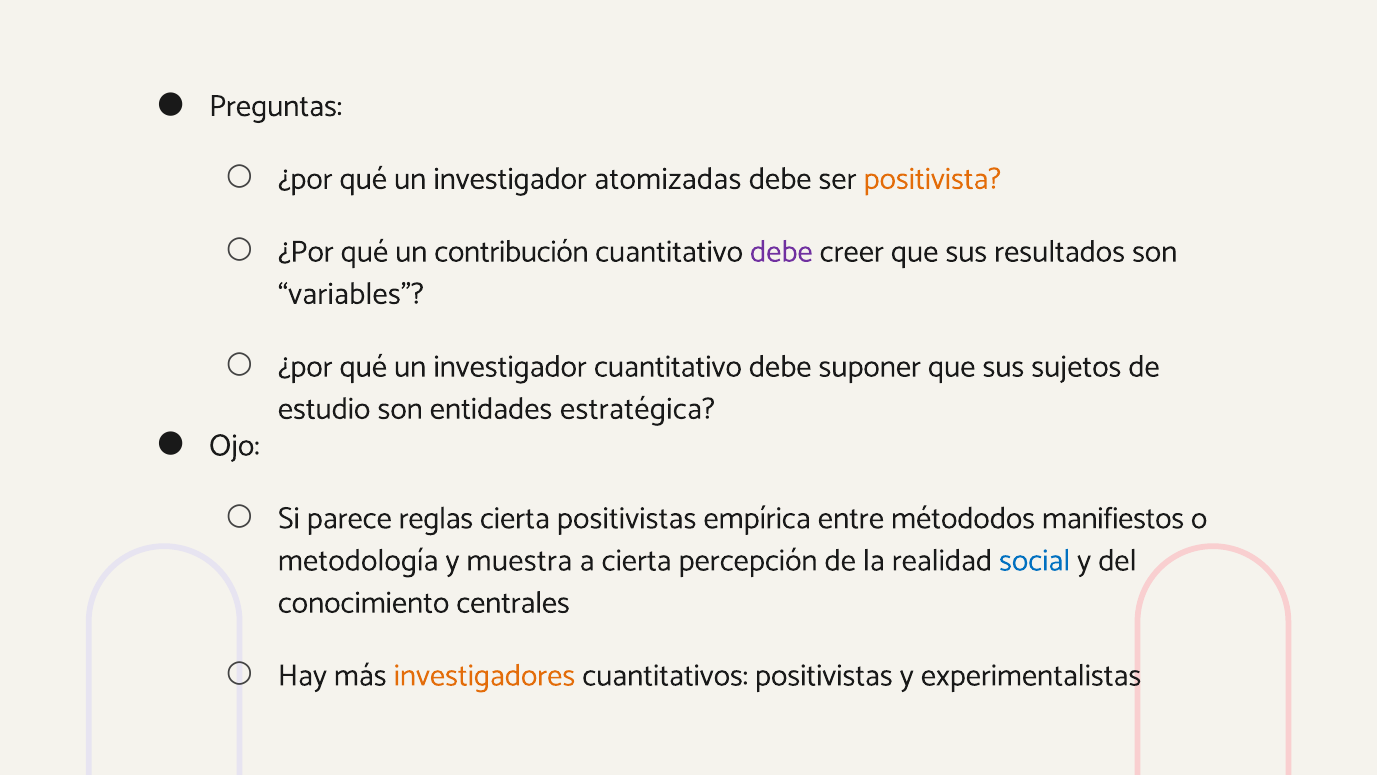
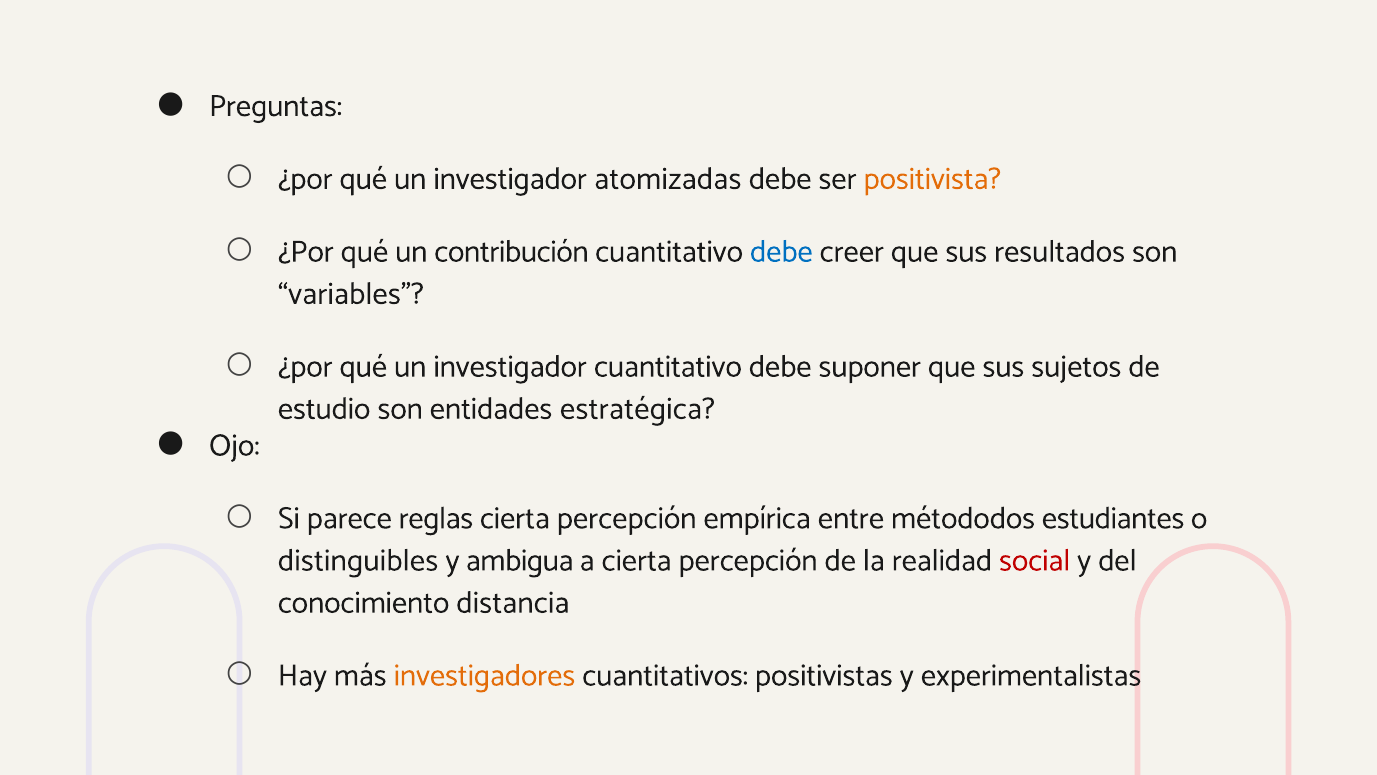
debe at (781, 251) colour: purple -> blue
positivistas at (627, 518): positivistas -> percepción
manifiestos: manifiestos -> estudiantes
metodología: metodología -> distinguibles
muestra: muestra -> ambigua
social colour: blue -> red
centrales: centrales -> distancia
